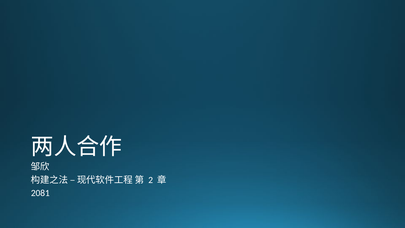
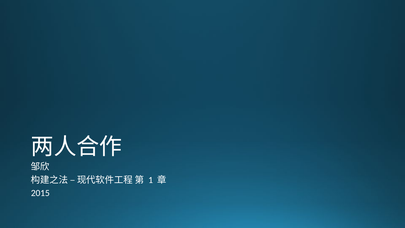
2: 2 -> 1
2081: 2081 -> 2015
